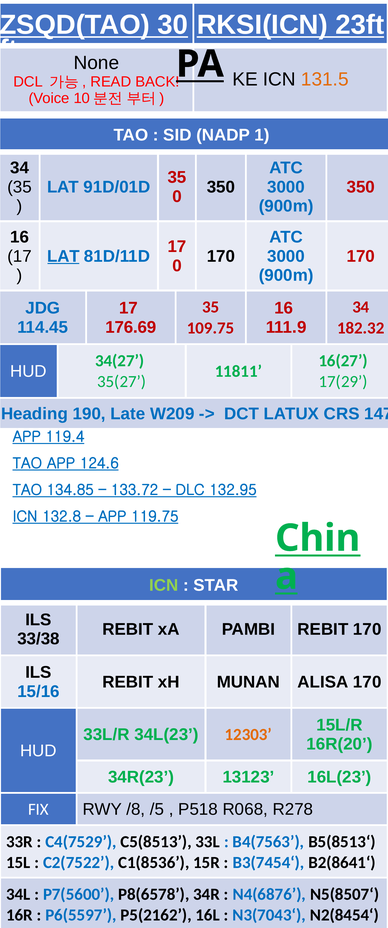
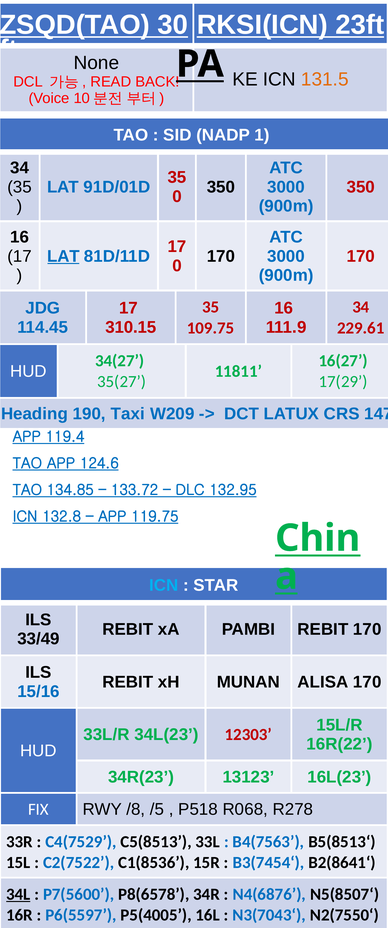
176.69: 176.69 -> 310.15
182.32: 182.32 -> 229.61
190 Late: Late -> Taxi
ICN at (164, 586) colour: light green -> light blue
33/38: 33/38 -> 33/49
12303 colour: orange -> red
16R(20: 16R(20 -> 16R(22
34L underline: none -> present
P5(2162: P5(2162 -> P5(4005
N2(8454‘: N2(8454‘ -> N2(7550‘
